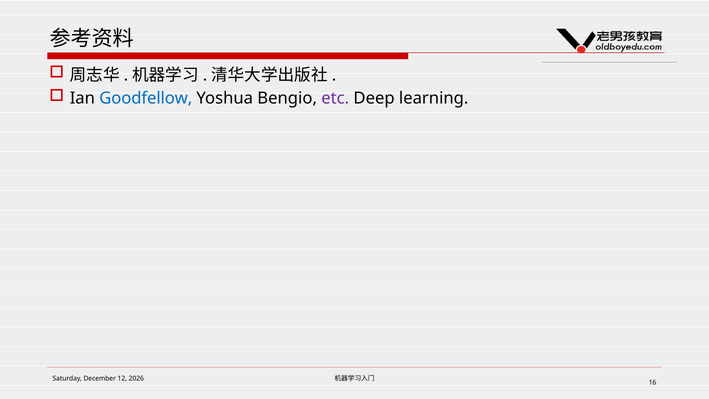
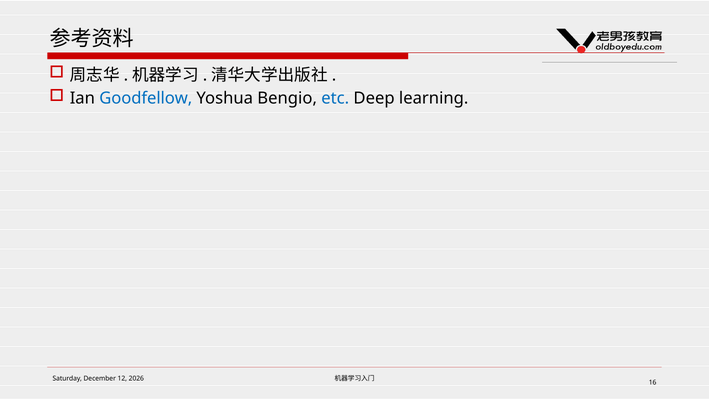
etc colour: purple -> blue
